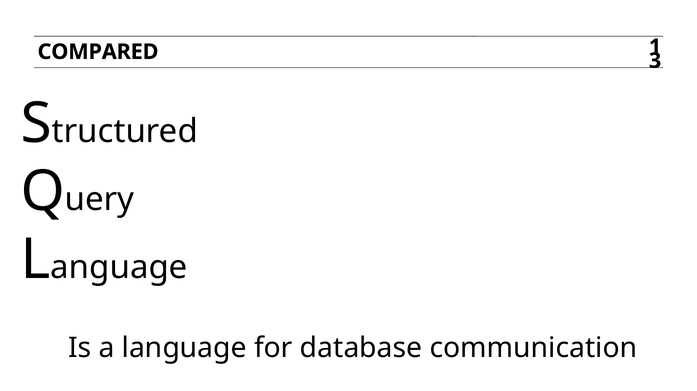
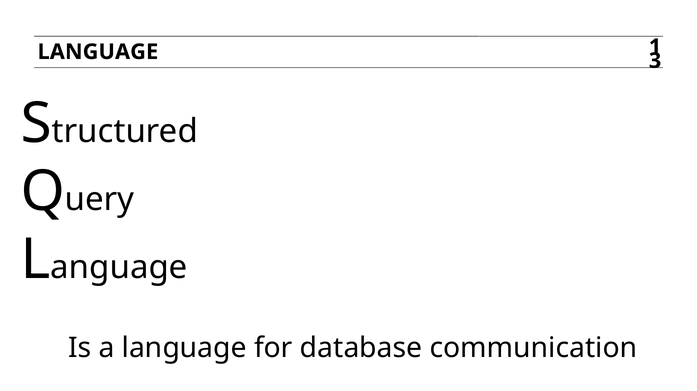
COMPARED at (98, 52): COMPARED -> LANGUAGE
